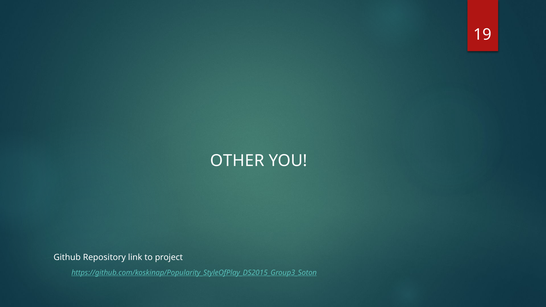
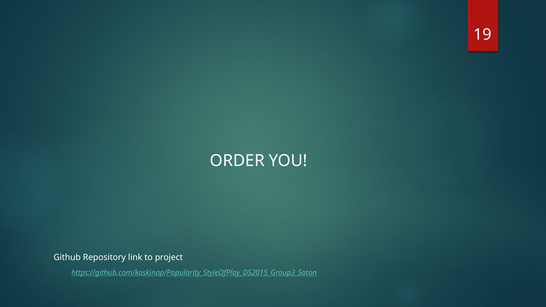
OTHER: OTHER -> ORDER
